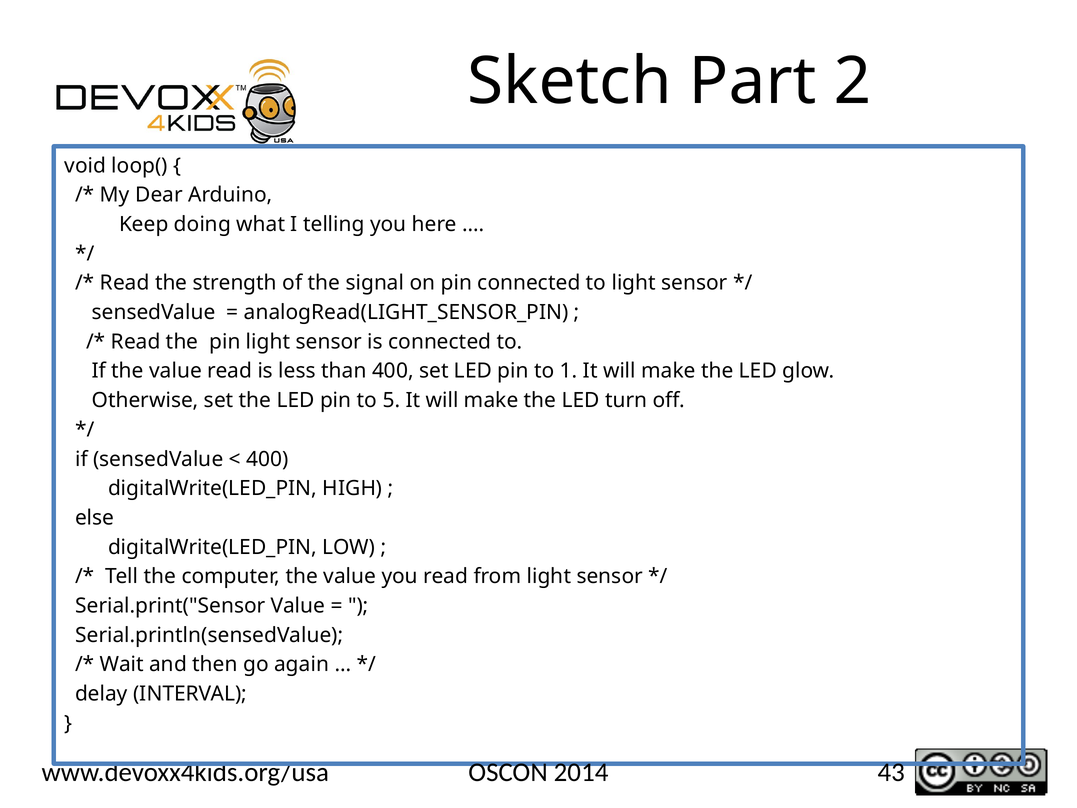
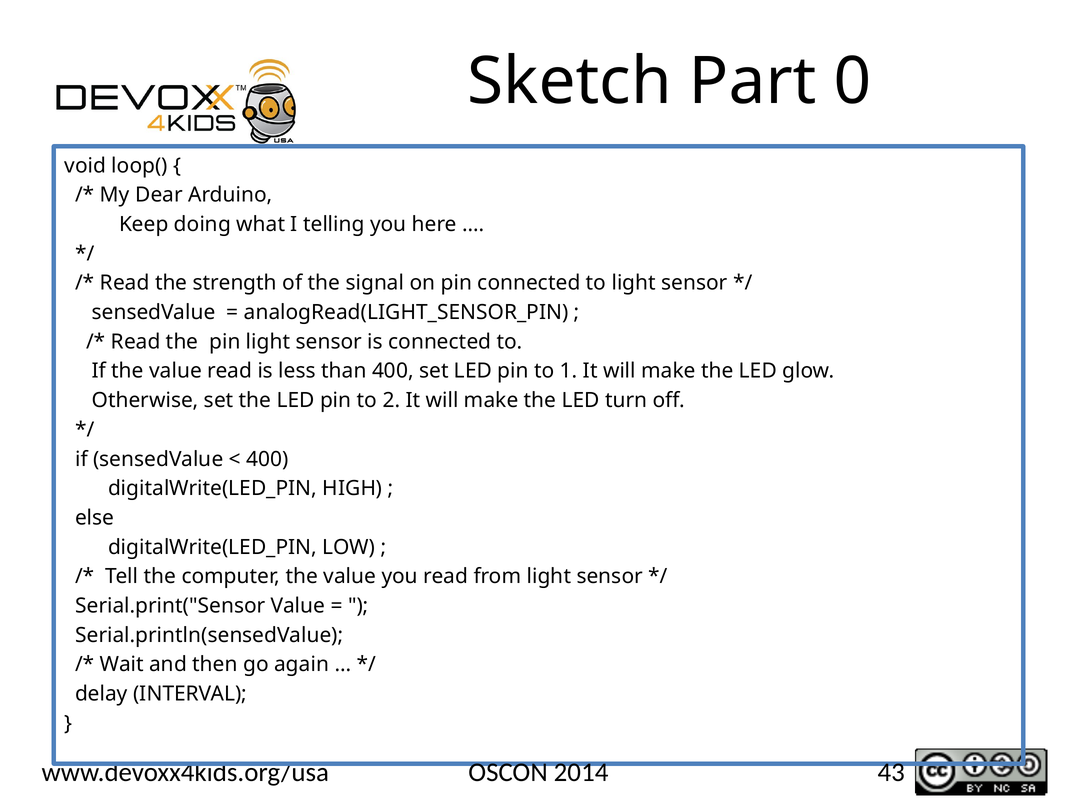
2: 2 -> 0
5: 5 -> 2
